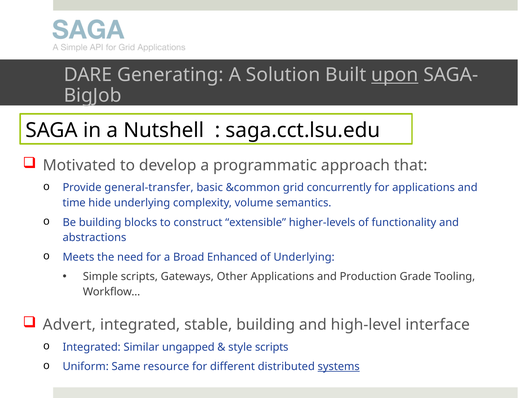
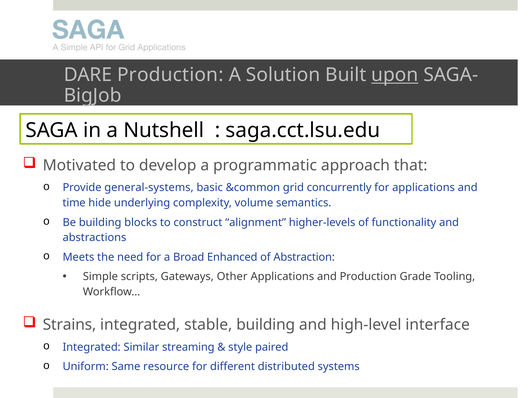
DARE Generating: Generating -> Production
general-transfer: general-transfer -> general-systems
extensible: extensible -> alignment
of Underlying: Underlying -> Abstraction
Advert: Advert -> Strains
ungapped: ungapped -> streaming
style scripts: scripts -> paired
systems underline: present -> none
